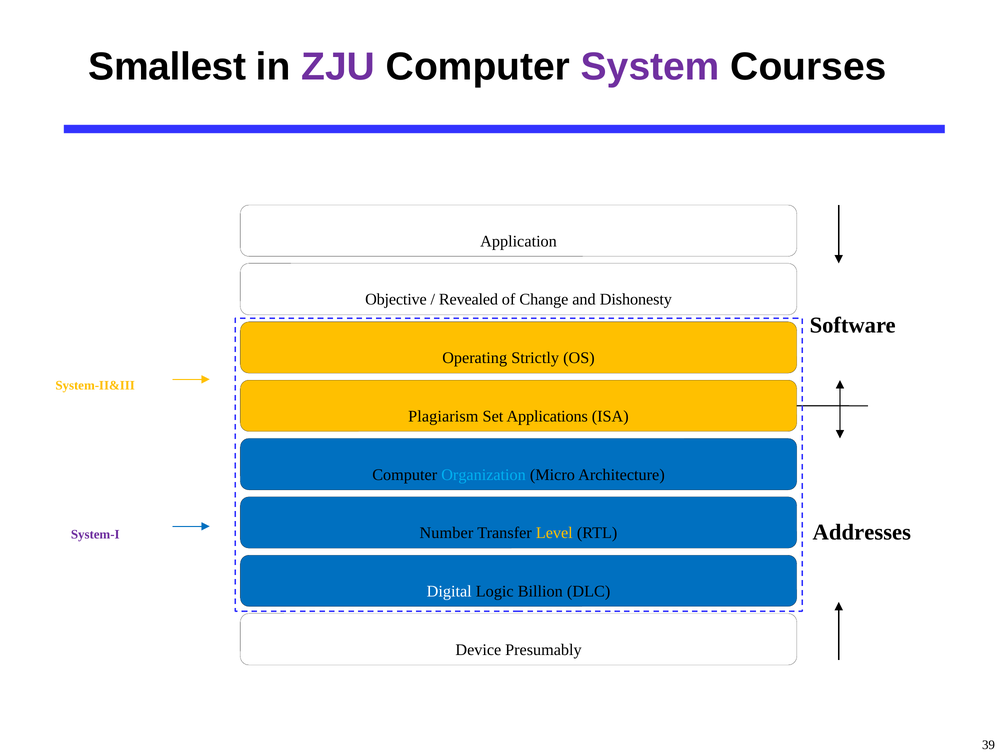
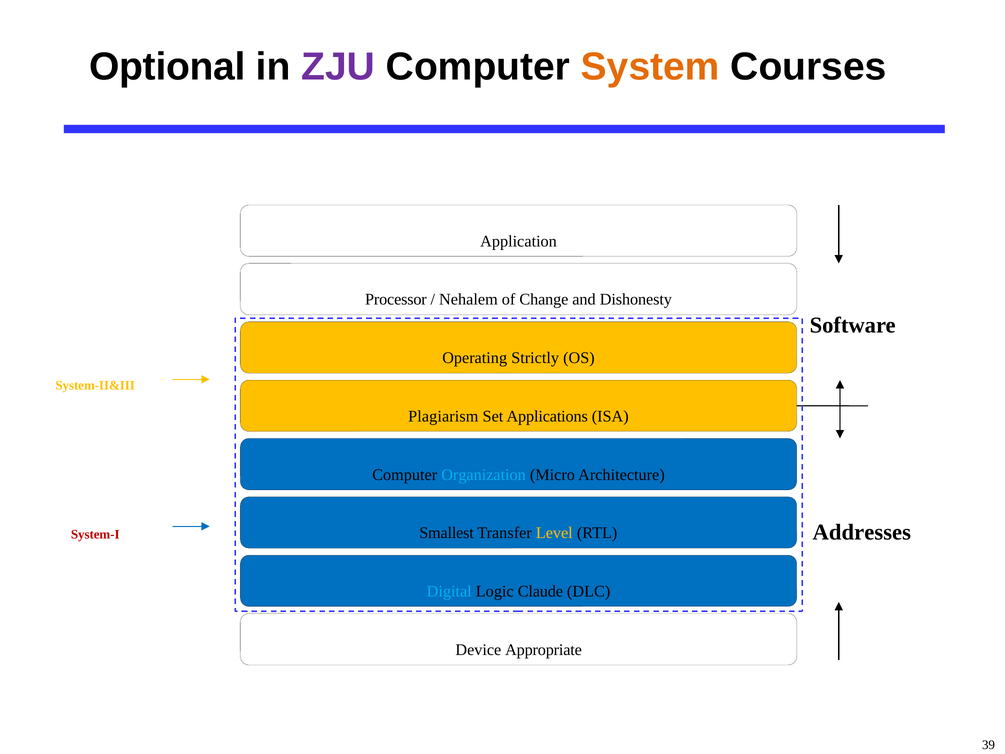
Smallest: Smallest -> Optional
System colour: purple -> orange
Objective: Objective -> Processor
Revealed: Revealed -> Nehalem
Number: Number -> Smallest
System-I colour: purple -> red
Digital colour: white -> light blue
Billion: Billion -> Claude
Presumably: Presumably -> Appropriate
